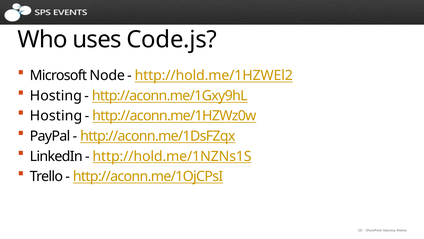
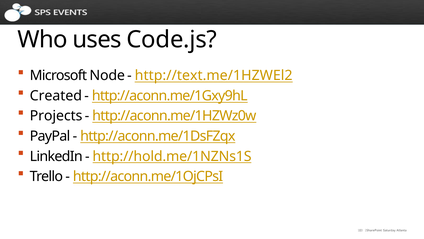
http://hold.me/1HZWEl2: http://hold.me/1HZWEl2 -> http://text.me/1HZWEl2
Hosting at (56, 96): Hosting -> Created
Hosting at (56, 116): Hosting -> Projects
